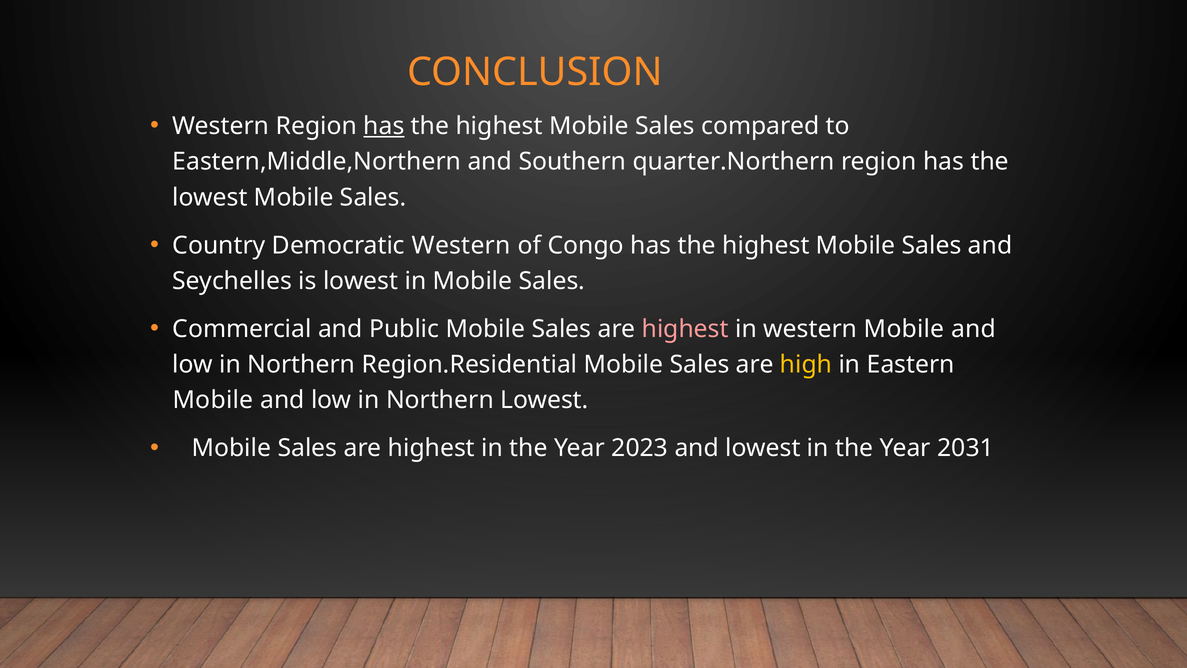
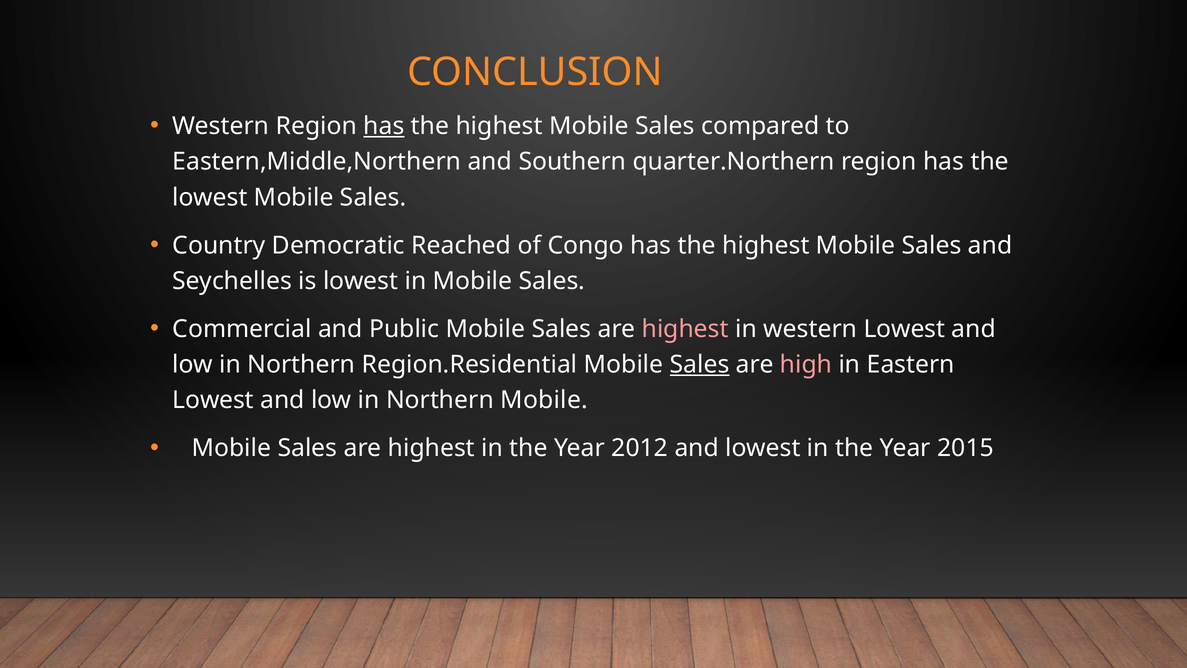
Democratic Western: Western -> Reached
western Mobile: Mobile -> Lowest
Sales at (700, 365) underline: none -> present
high colour: yellow -> pink
Mobile at (213, 400): Mobile -> Lowest
Northern Lowest: Lowest -> Mobile
2023: 2023 -> 2012
2031: 2031 -> 2015
